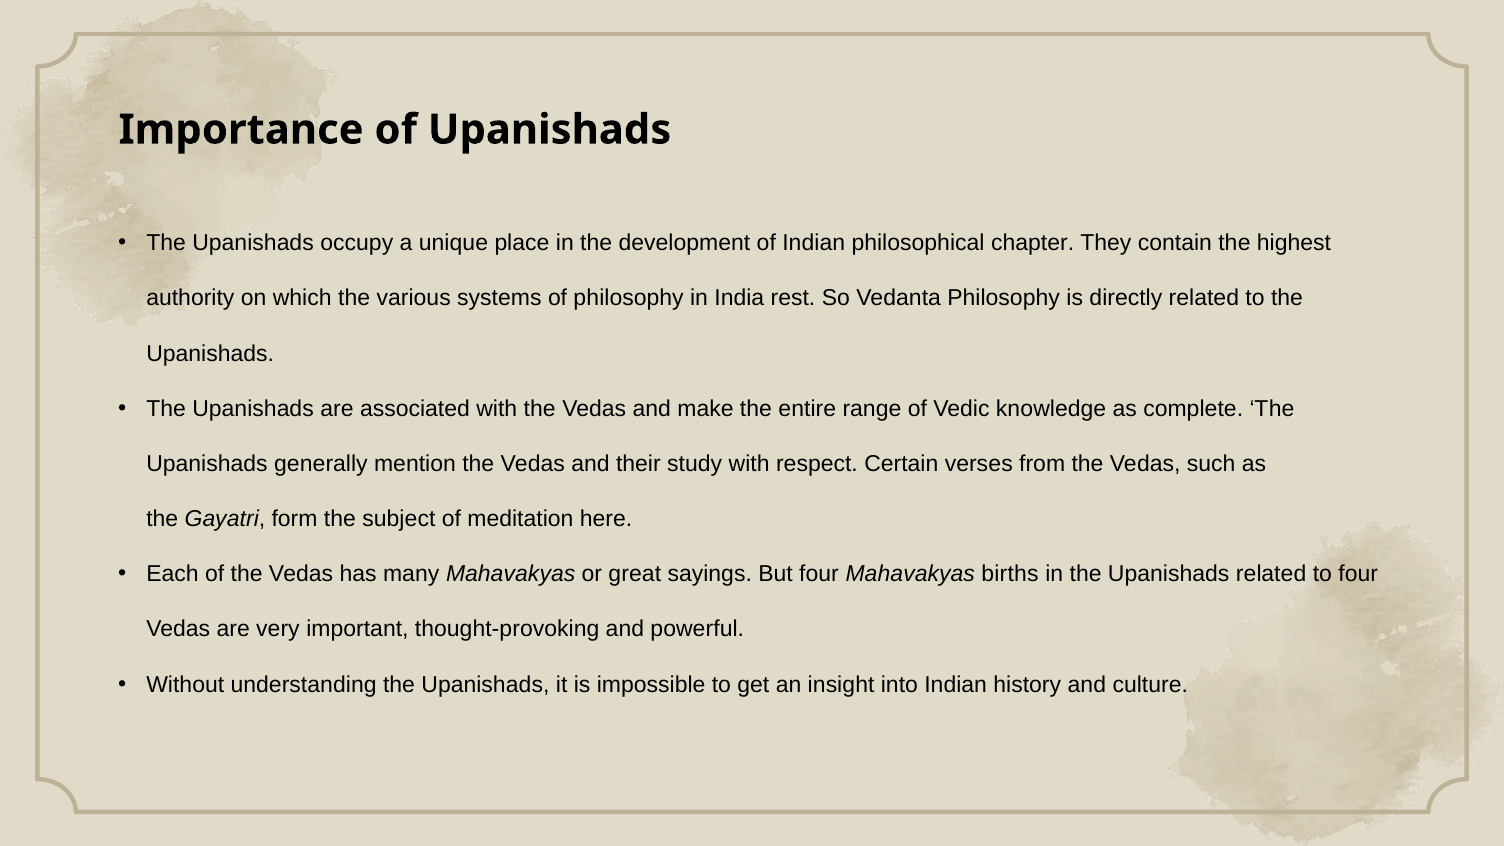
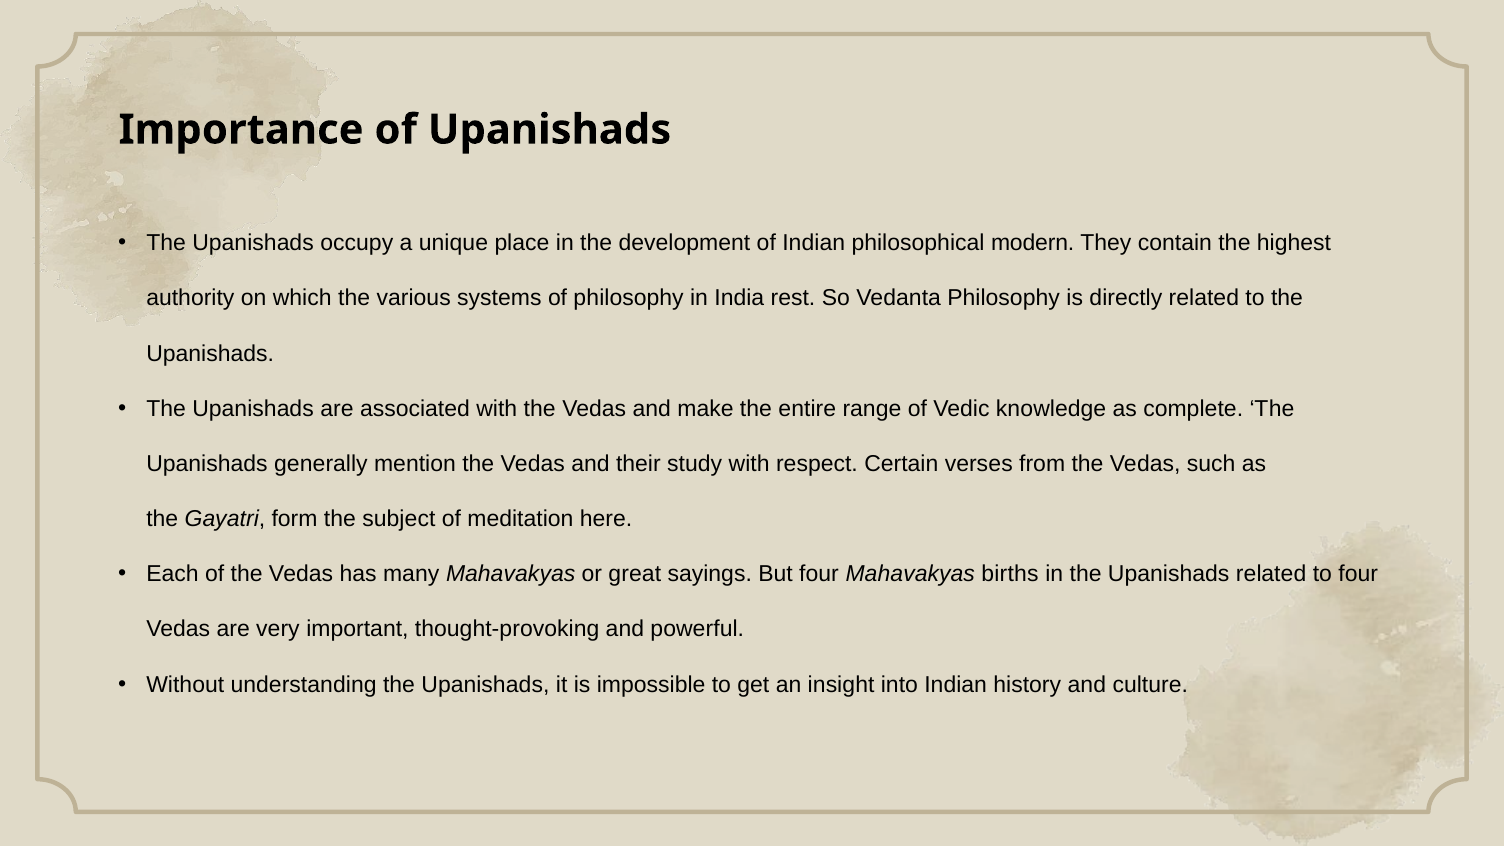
chapter: chapter -> modern
